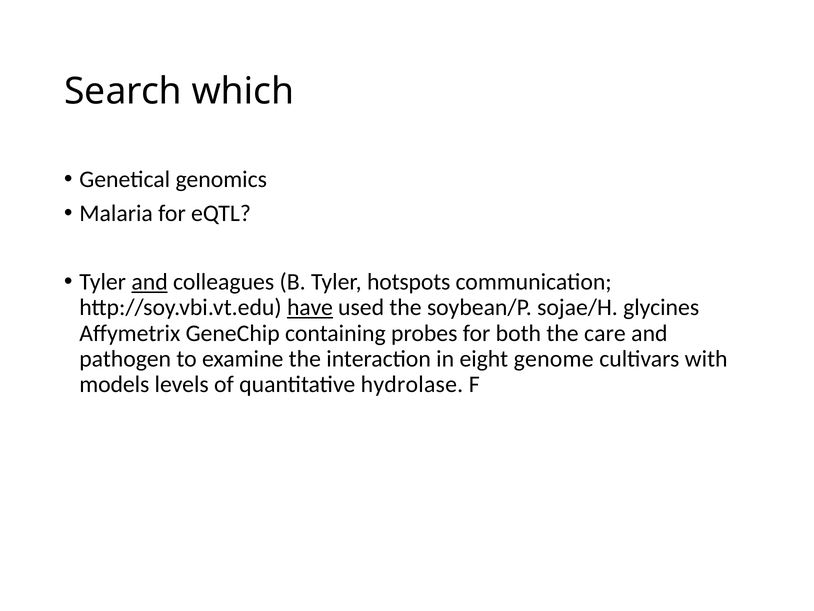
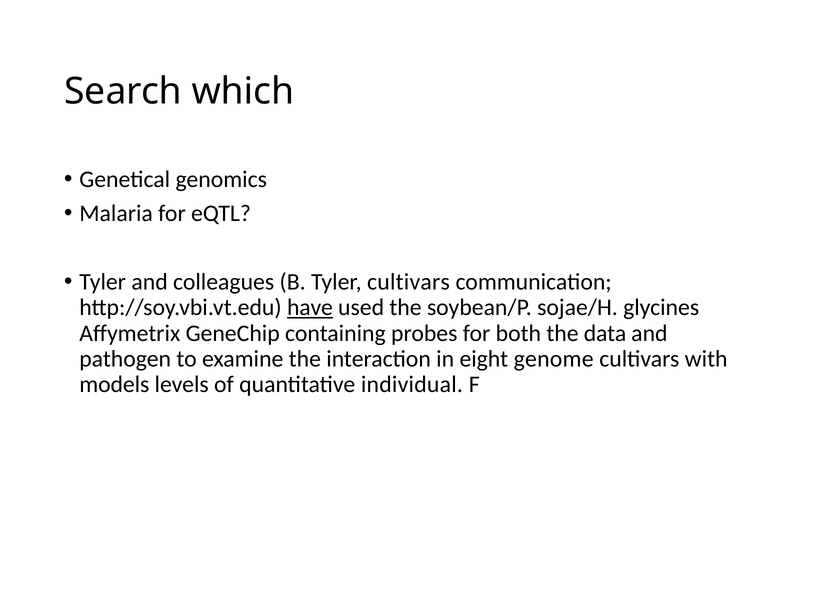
and at (150, 282) underline: present -> none
Tyler hotspots: hotspots -> cultivars
care: care -> data
hydrolase: hydrolase -> individual
